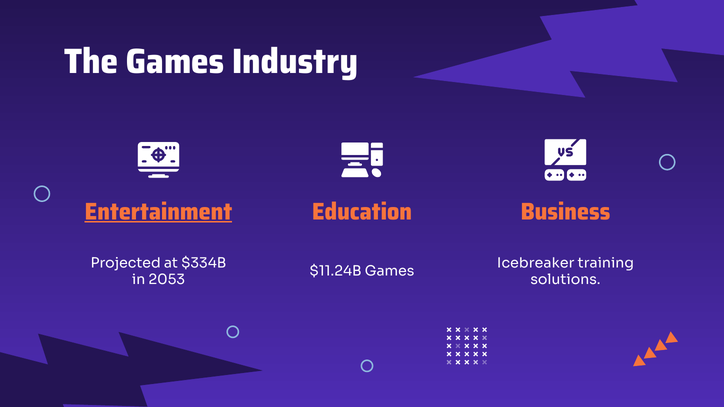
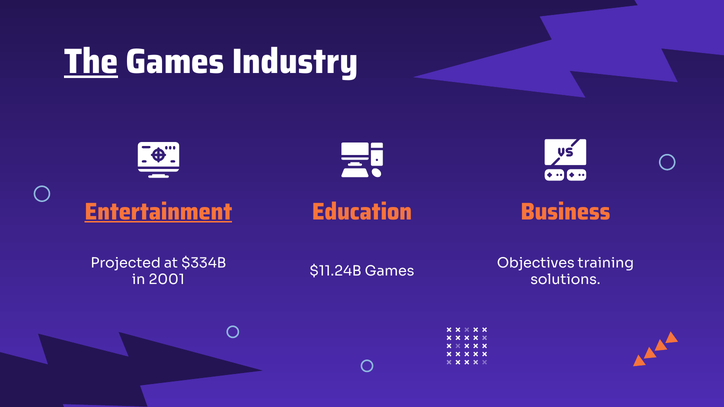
The underline: none -> present
Icebreaker: Icebreaker -> Objectives
2053: 2053 -> 2001
